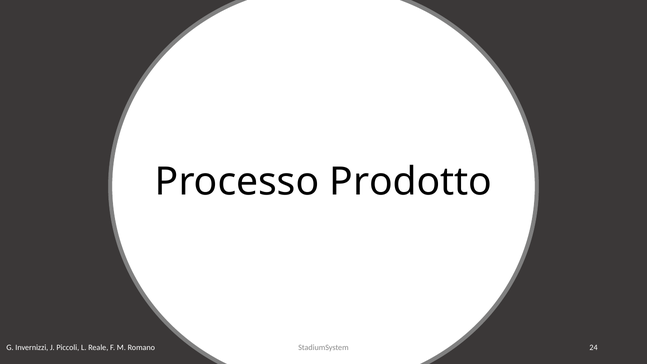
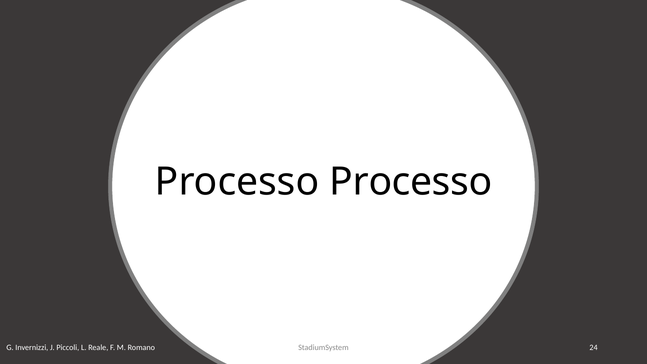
Processo Prodotto: Prodotto -> Processo
